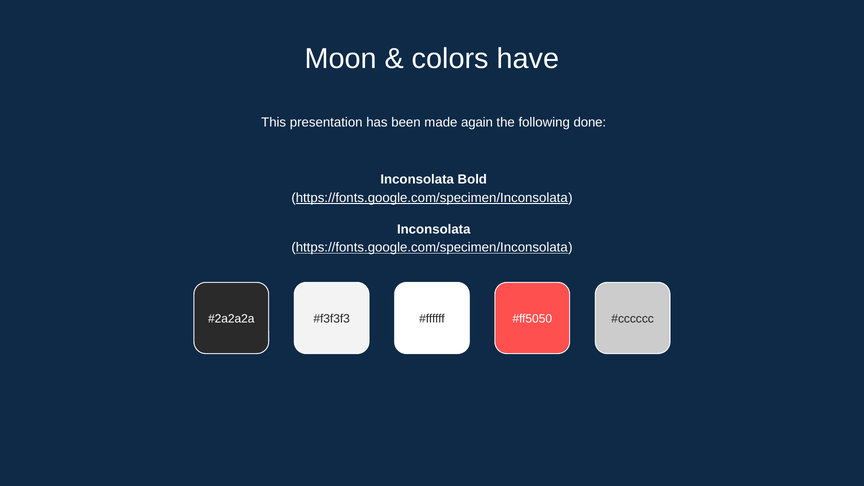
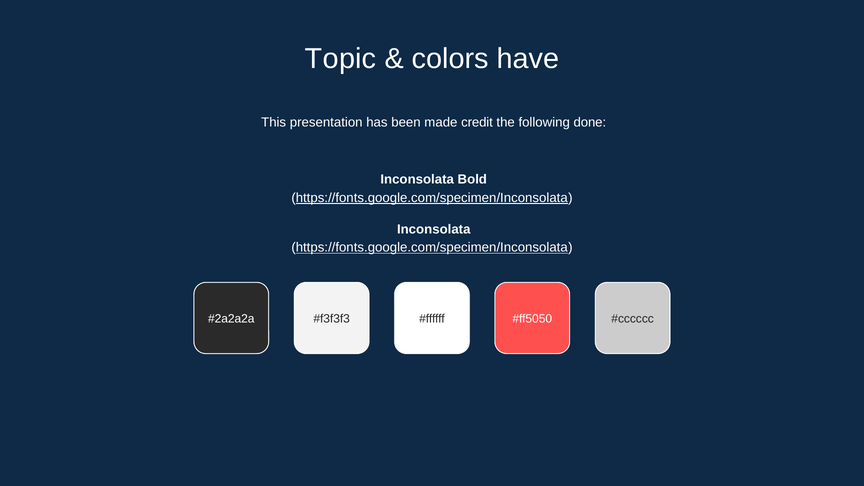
Moon: Moon -> Topic
again: again -> credit
